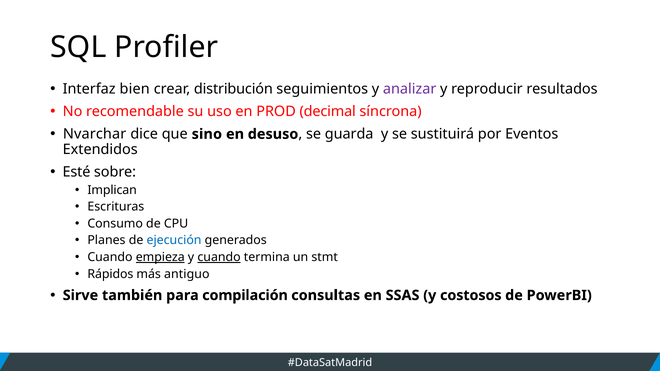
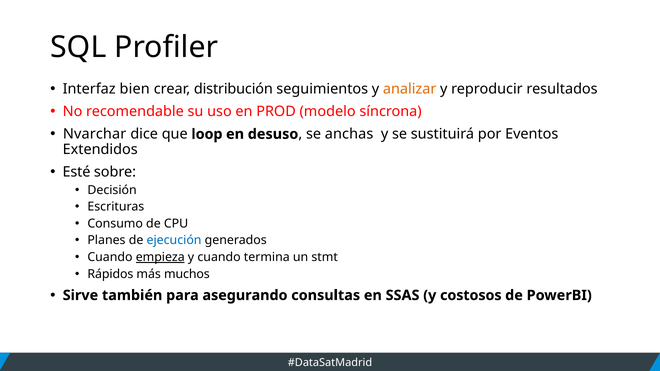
analizar colour: purple -> orange
decimal: decimal -> modelo
sino: sino -> loop
guarda: guarda -> anchas
Implican: Implican -> Decisión
cuando at (219, 257) underline: present -> none
antiguo: antiguo -> muchos
compilación: compilación -> asegurando
